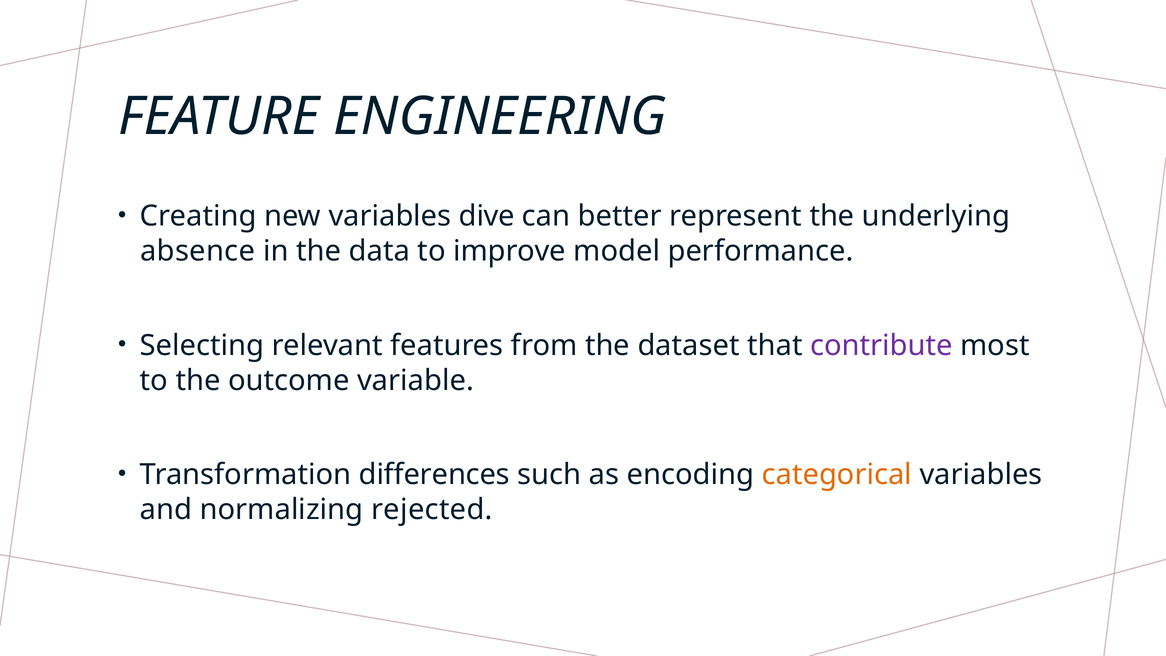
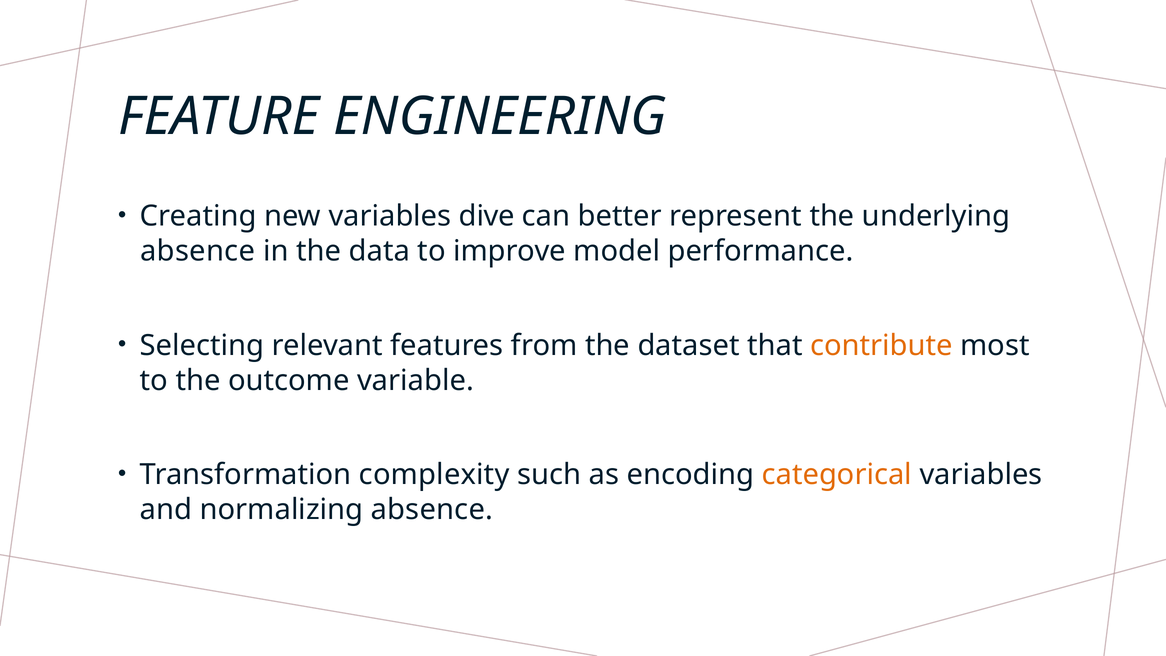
contribute colour: purple -> orange
differences: differences -> complexity
normalizing rejected: rejected -> absence
